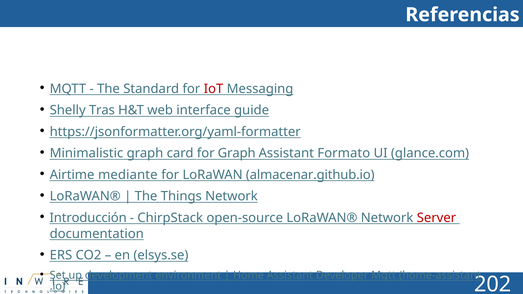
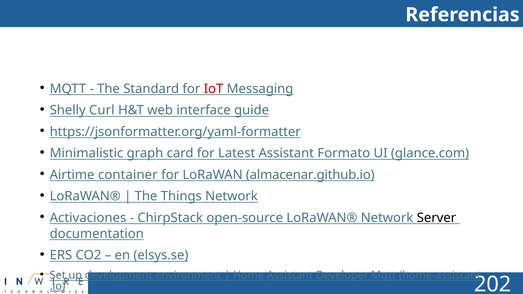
Tras: Tras -> Curl
for Graph: Graph -> Latest
mediante: mediante -> container
Introducción: Introducción -> Activaciones
Server colour: red -> black
